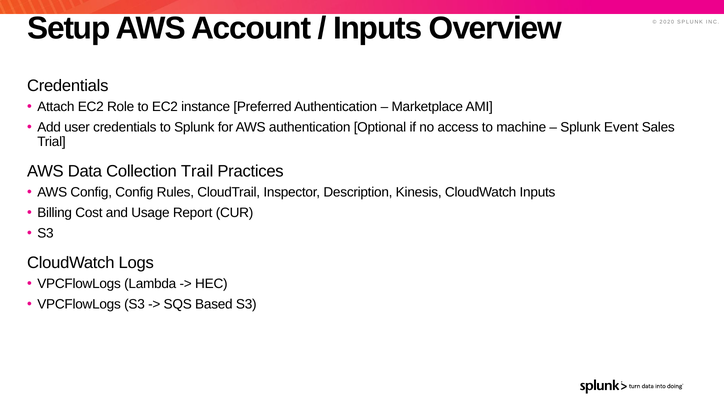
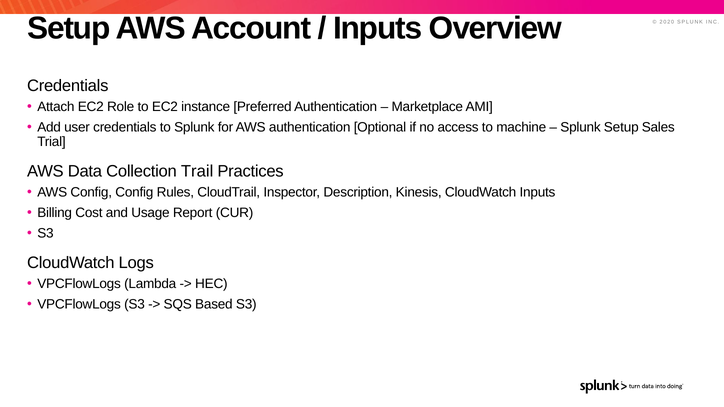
Splunk Event: Event -> Setup
